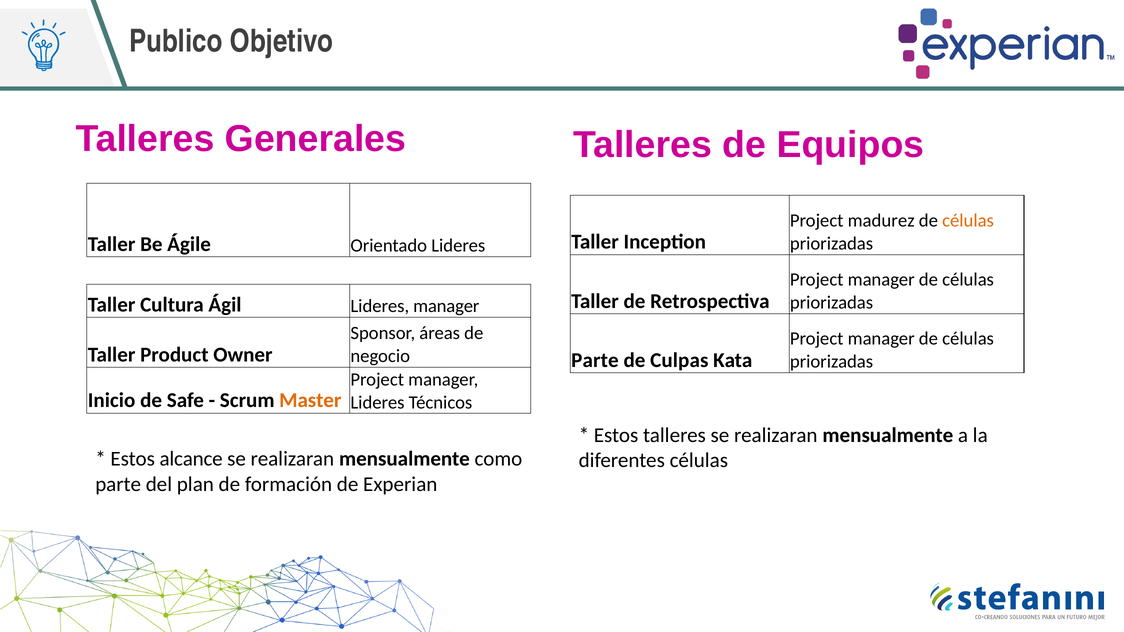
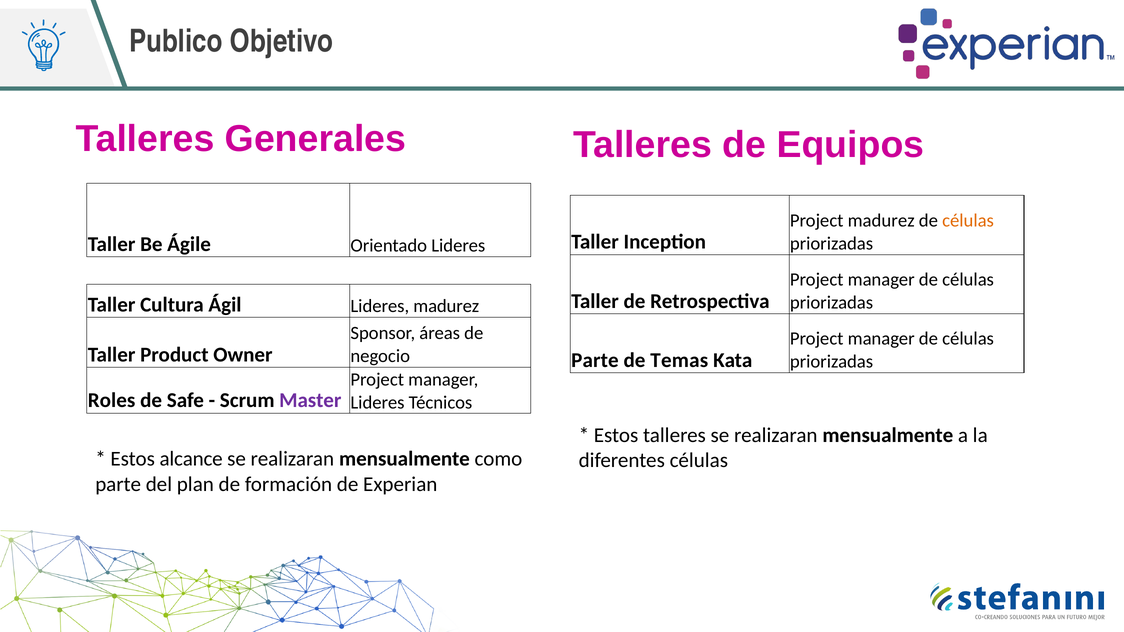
Lideres manager: manager -> madurez
Culpas: Culpas -> Temas
Inicio: Inicio -> Roles
Master colour: orange -> purple
